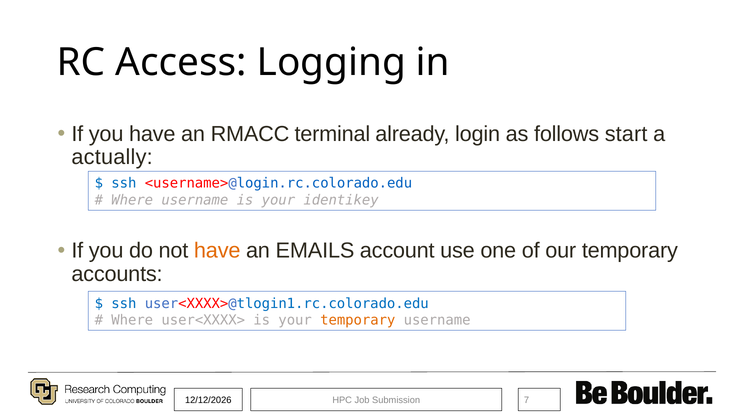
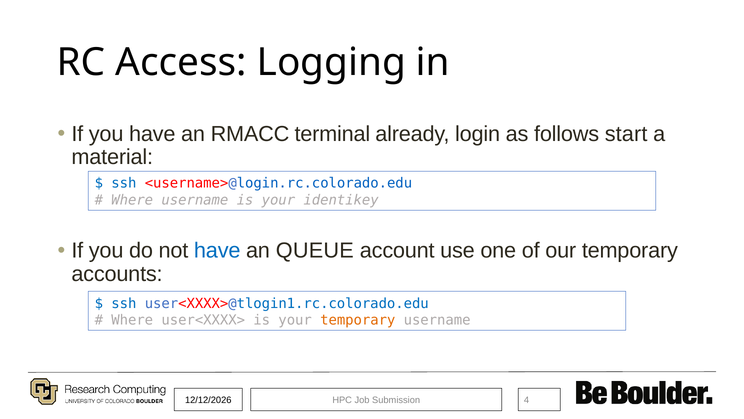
actually: actually -> material
have at (217, 251) colour: orange -> blue
EMAILS: EMAILS -> QUEUE
7: 7 -> 4
